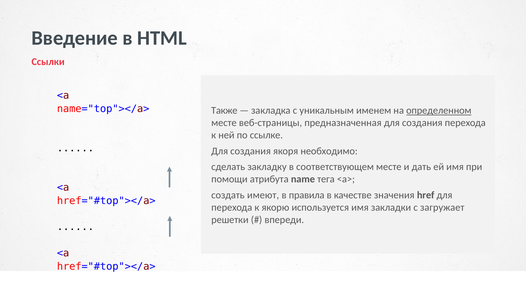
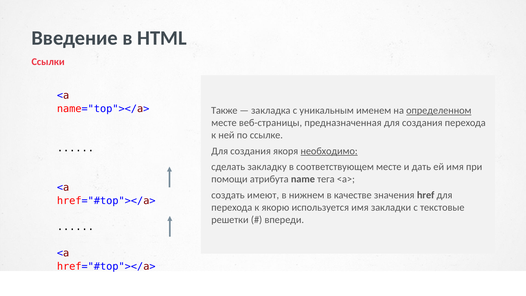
необходимо underline: none -> present
правила: правила -> нижнем
загружает: загружает -> текстовые
